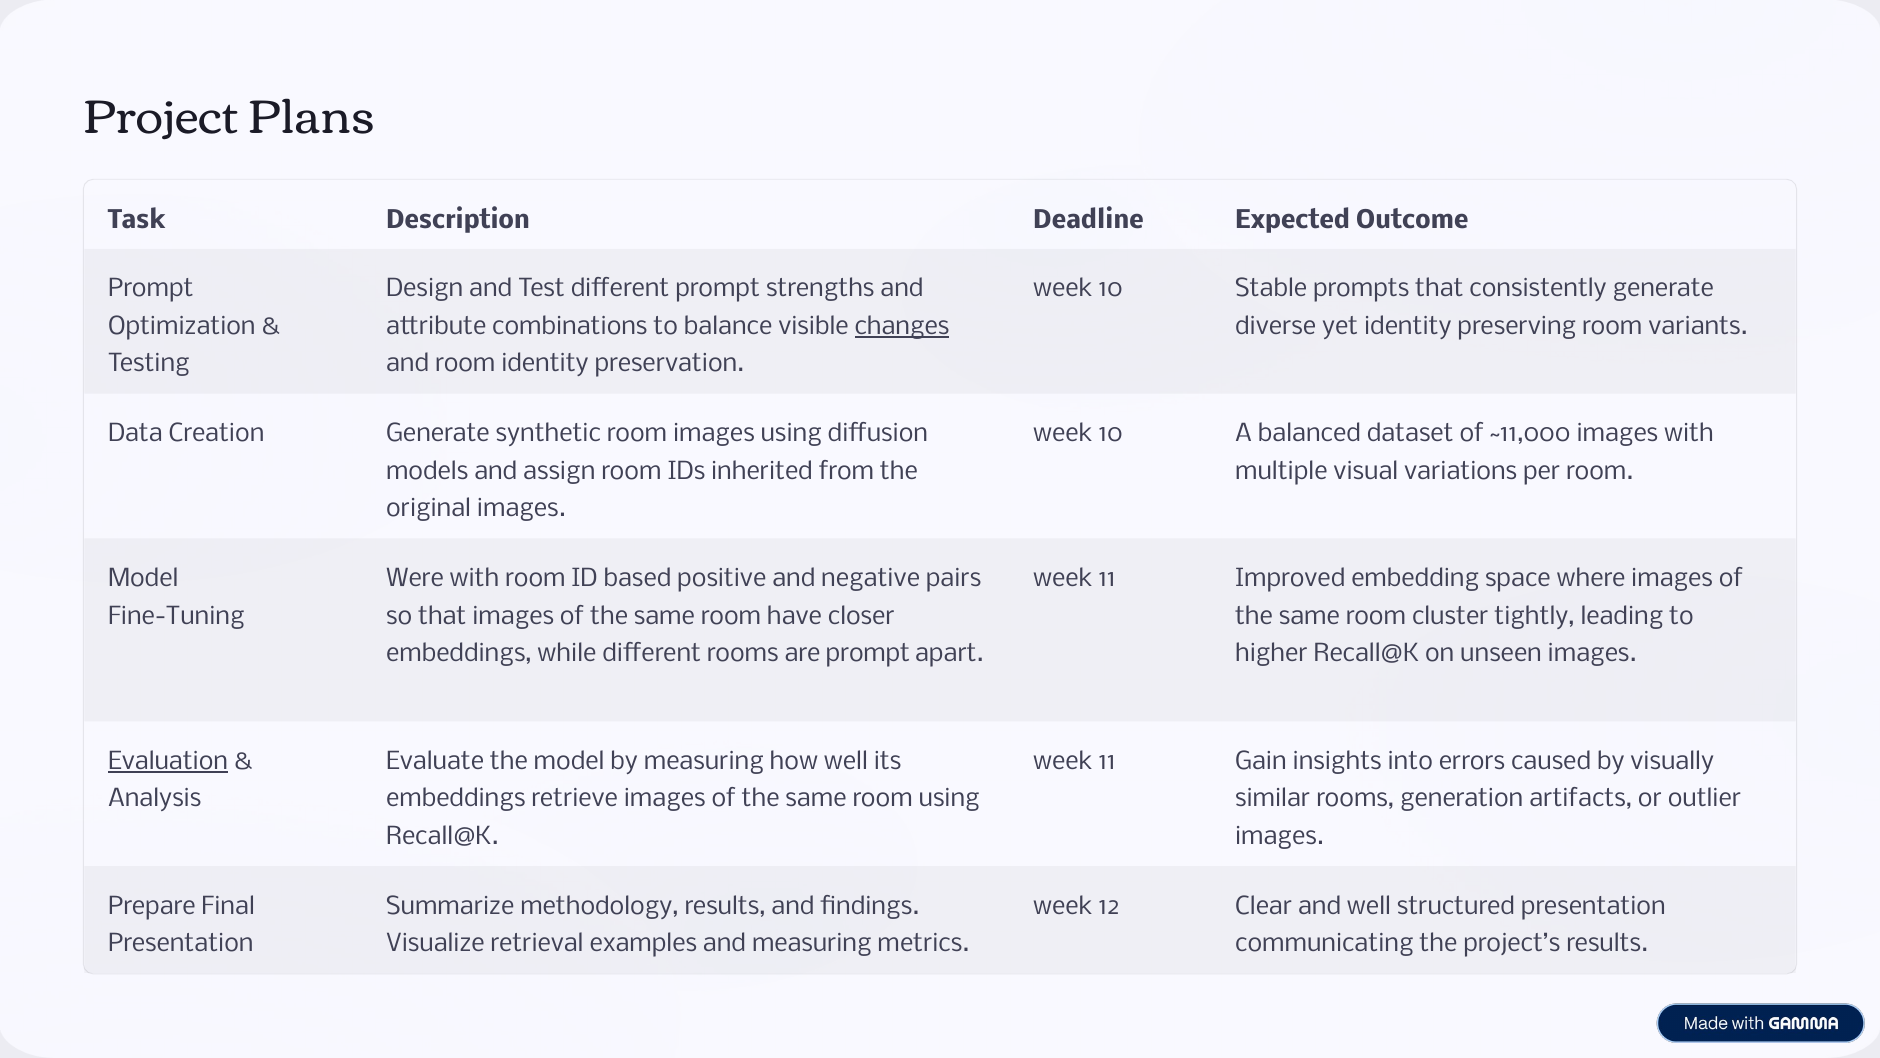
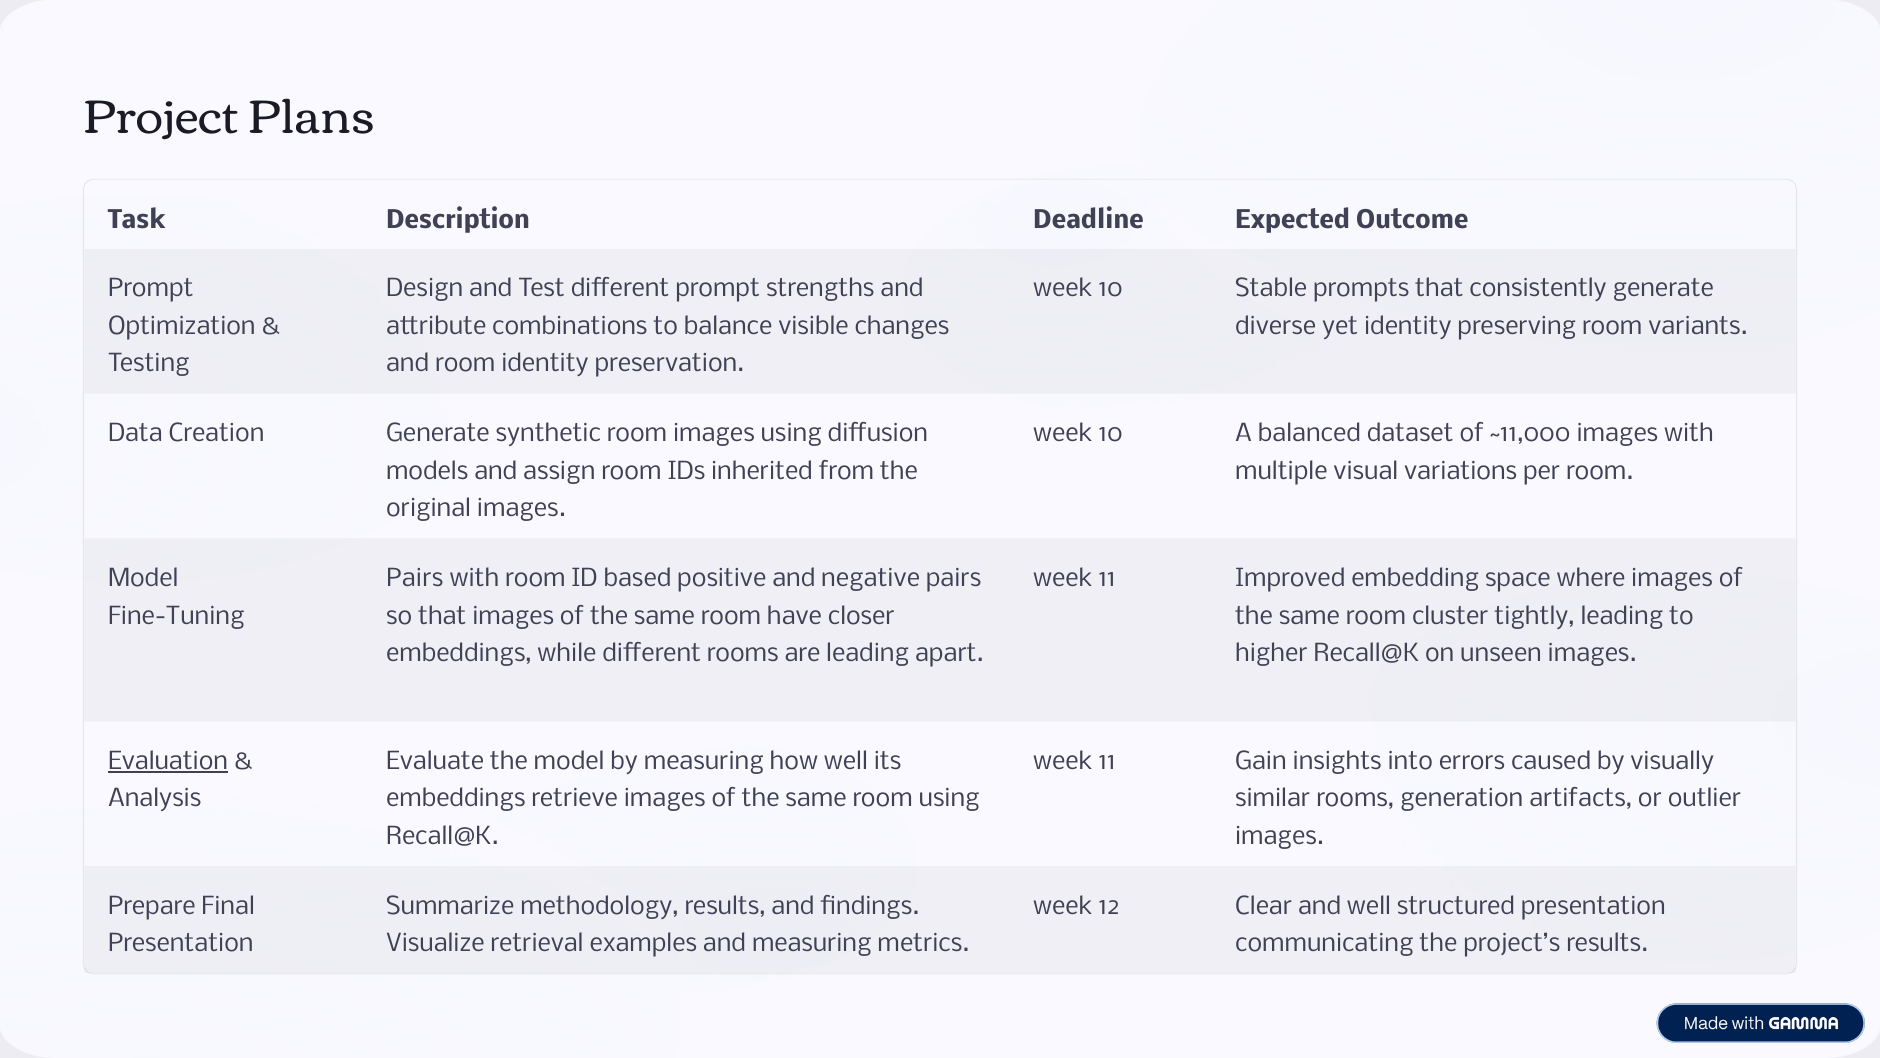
changes underline: present -> none
Were at (415, 578): Were -> Pairs
are prompt: prompt -> leading
